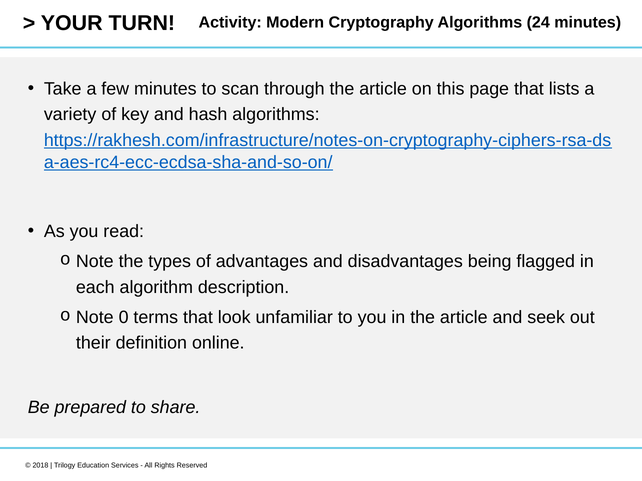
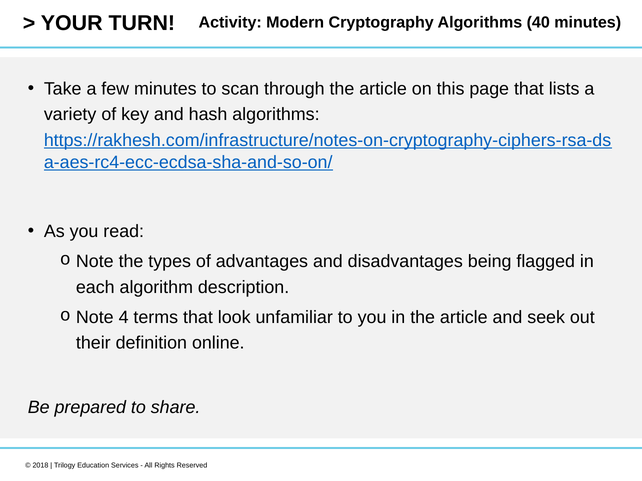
24: 24 -> 40
0: 0 -> 4
